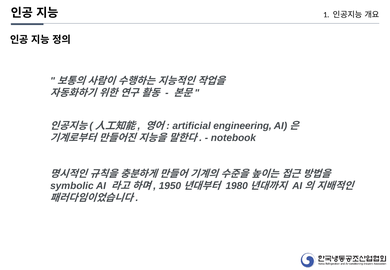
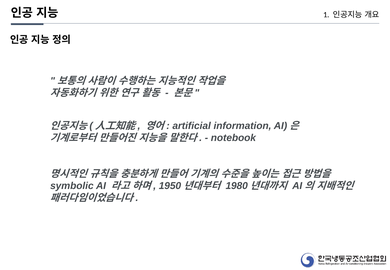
engineering: engineering -> information
